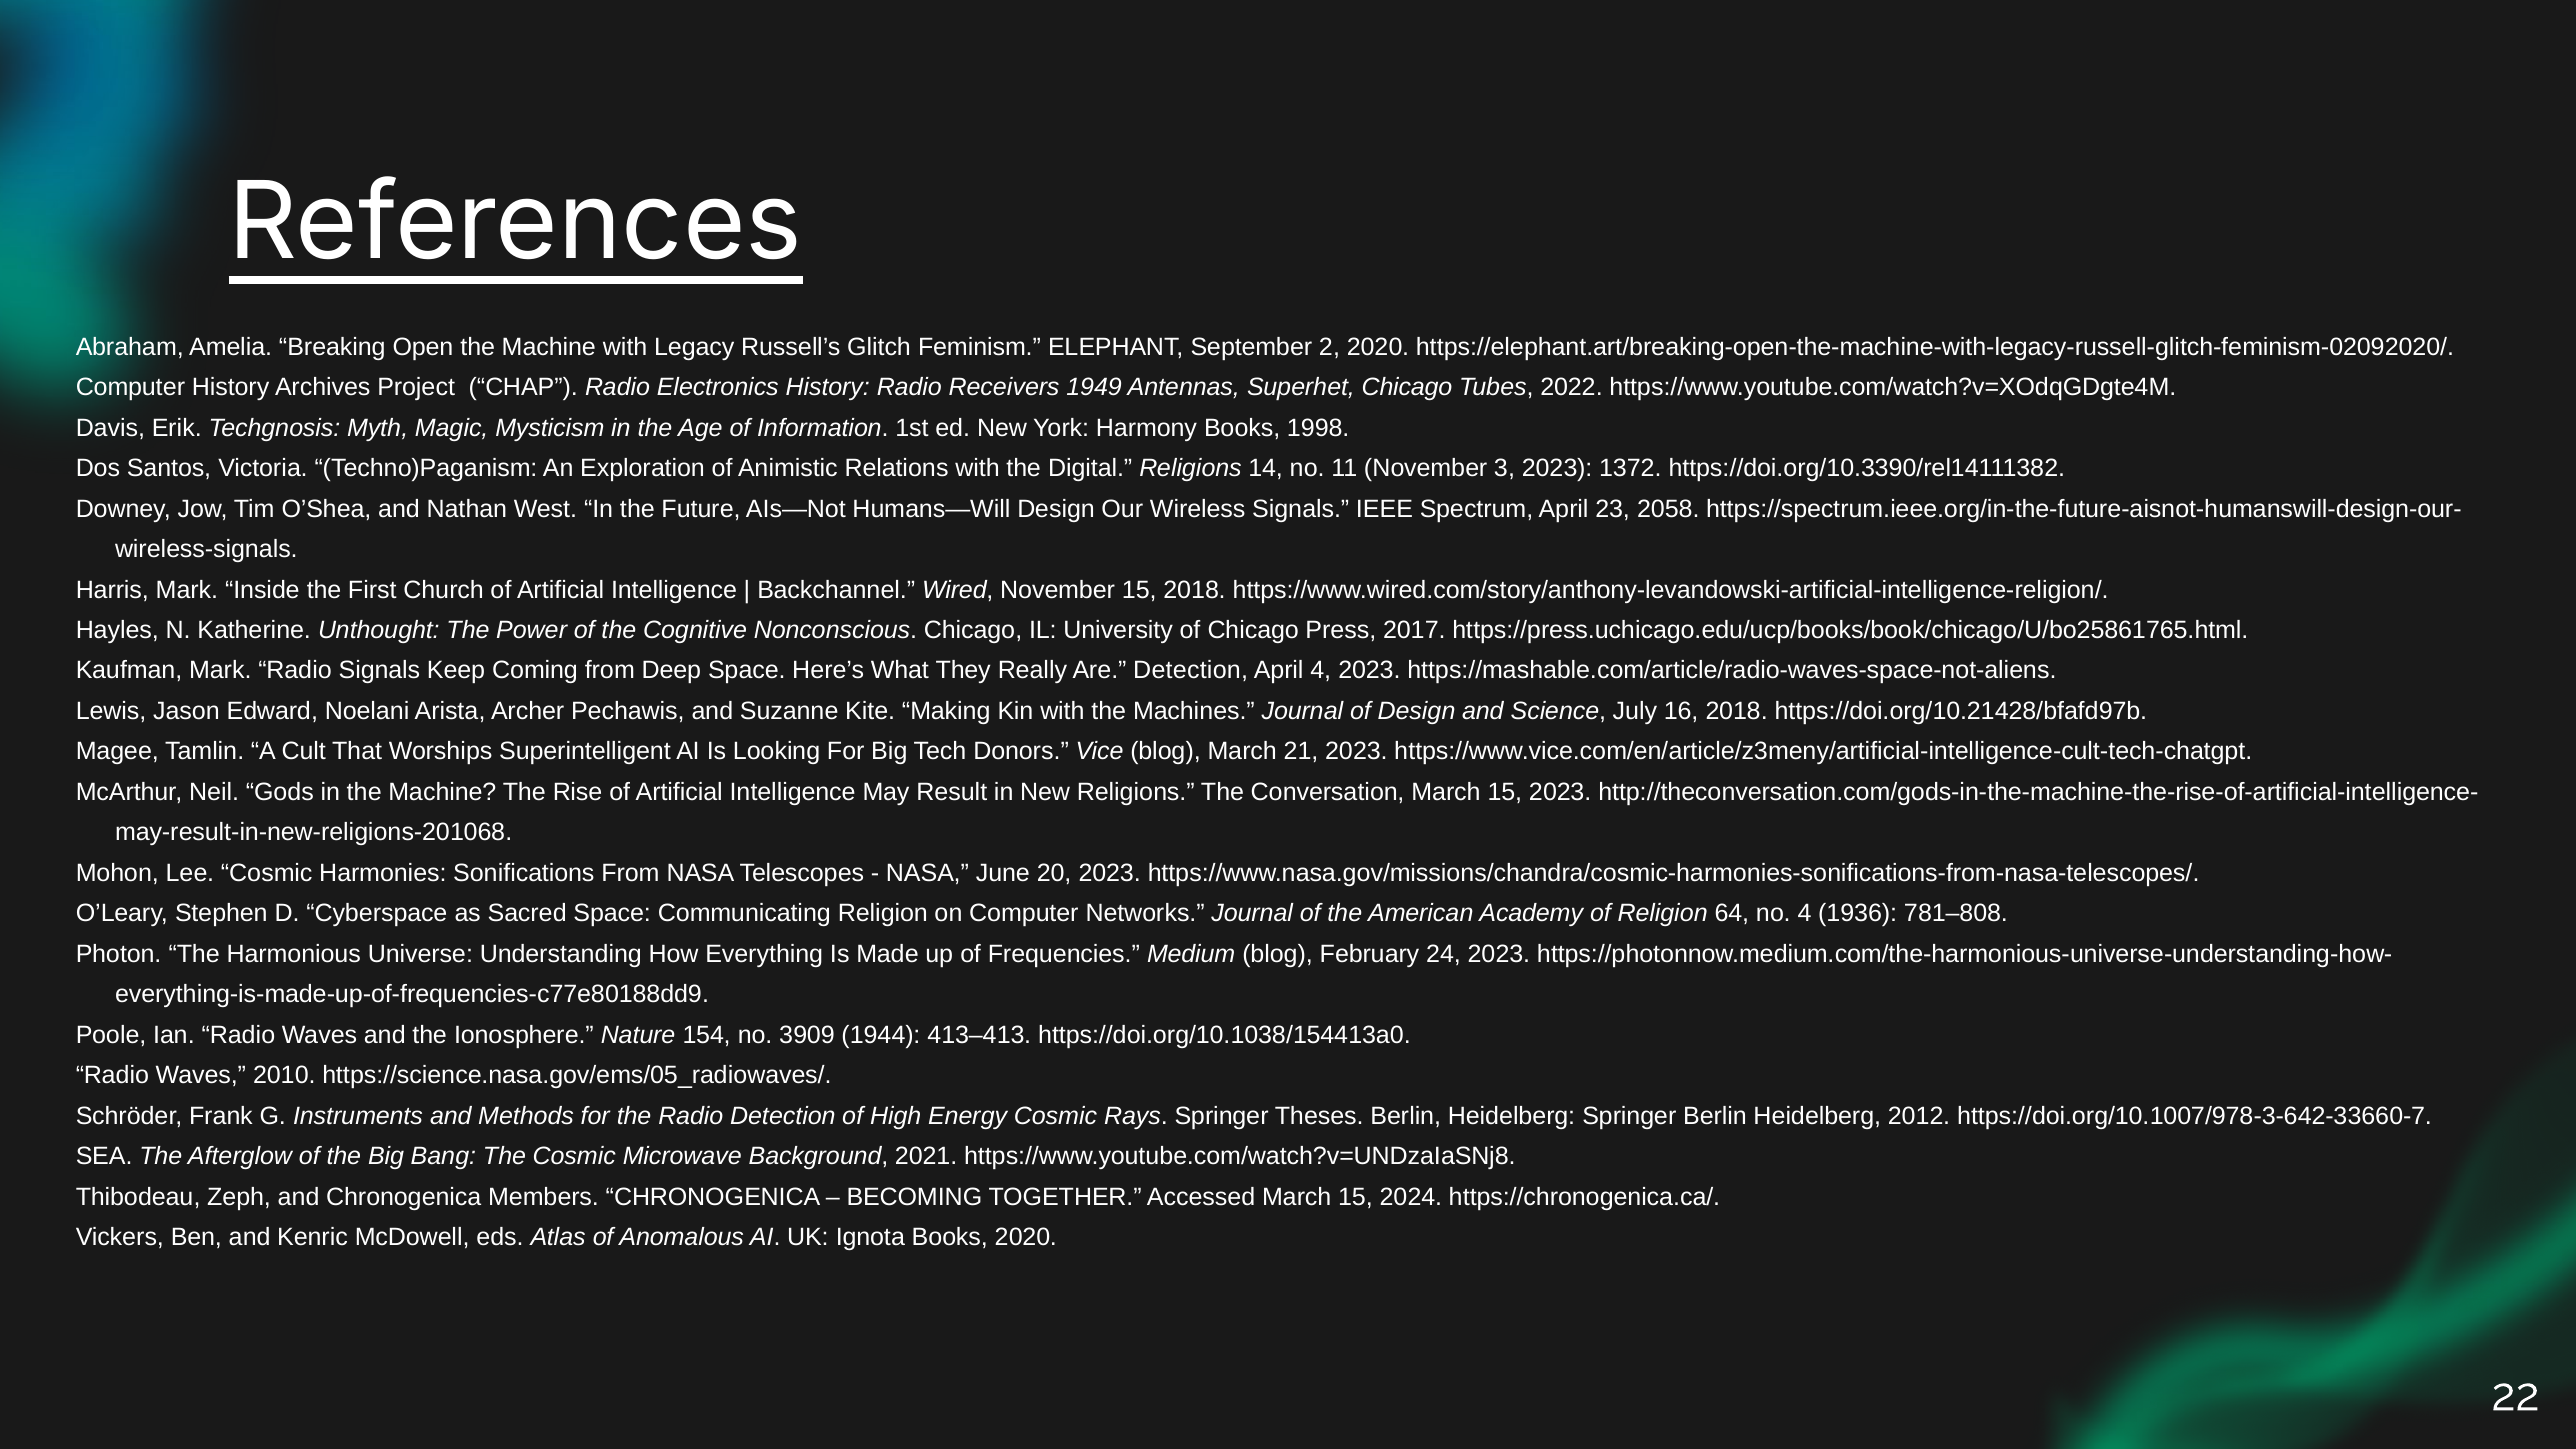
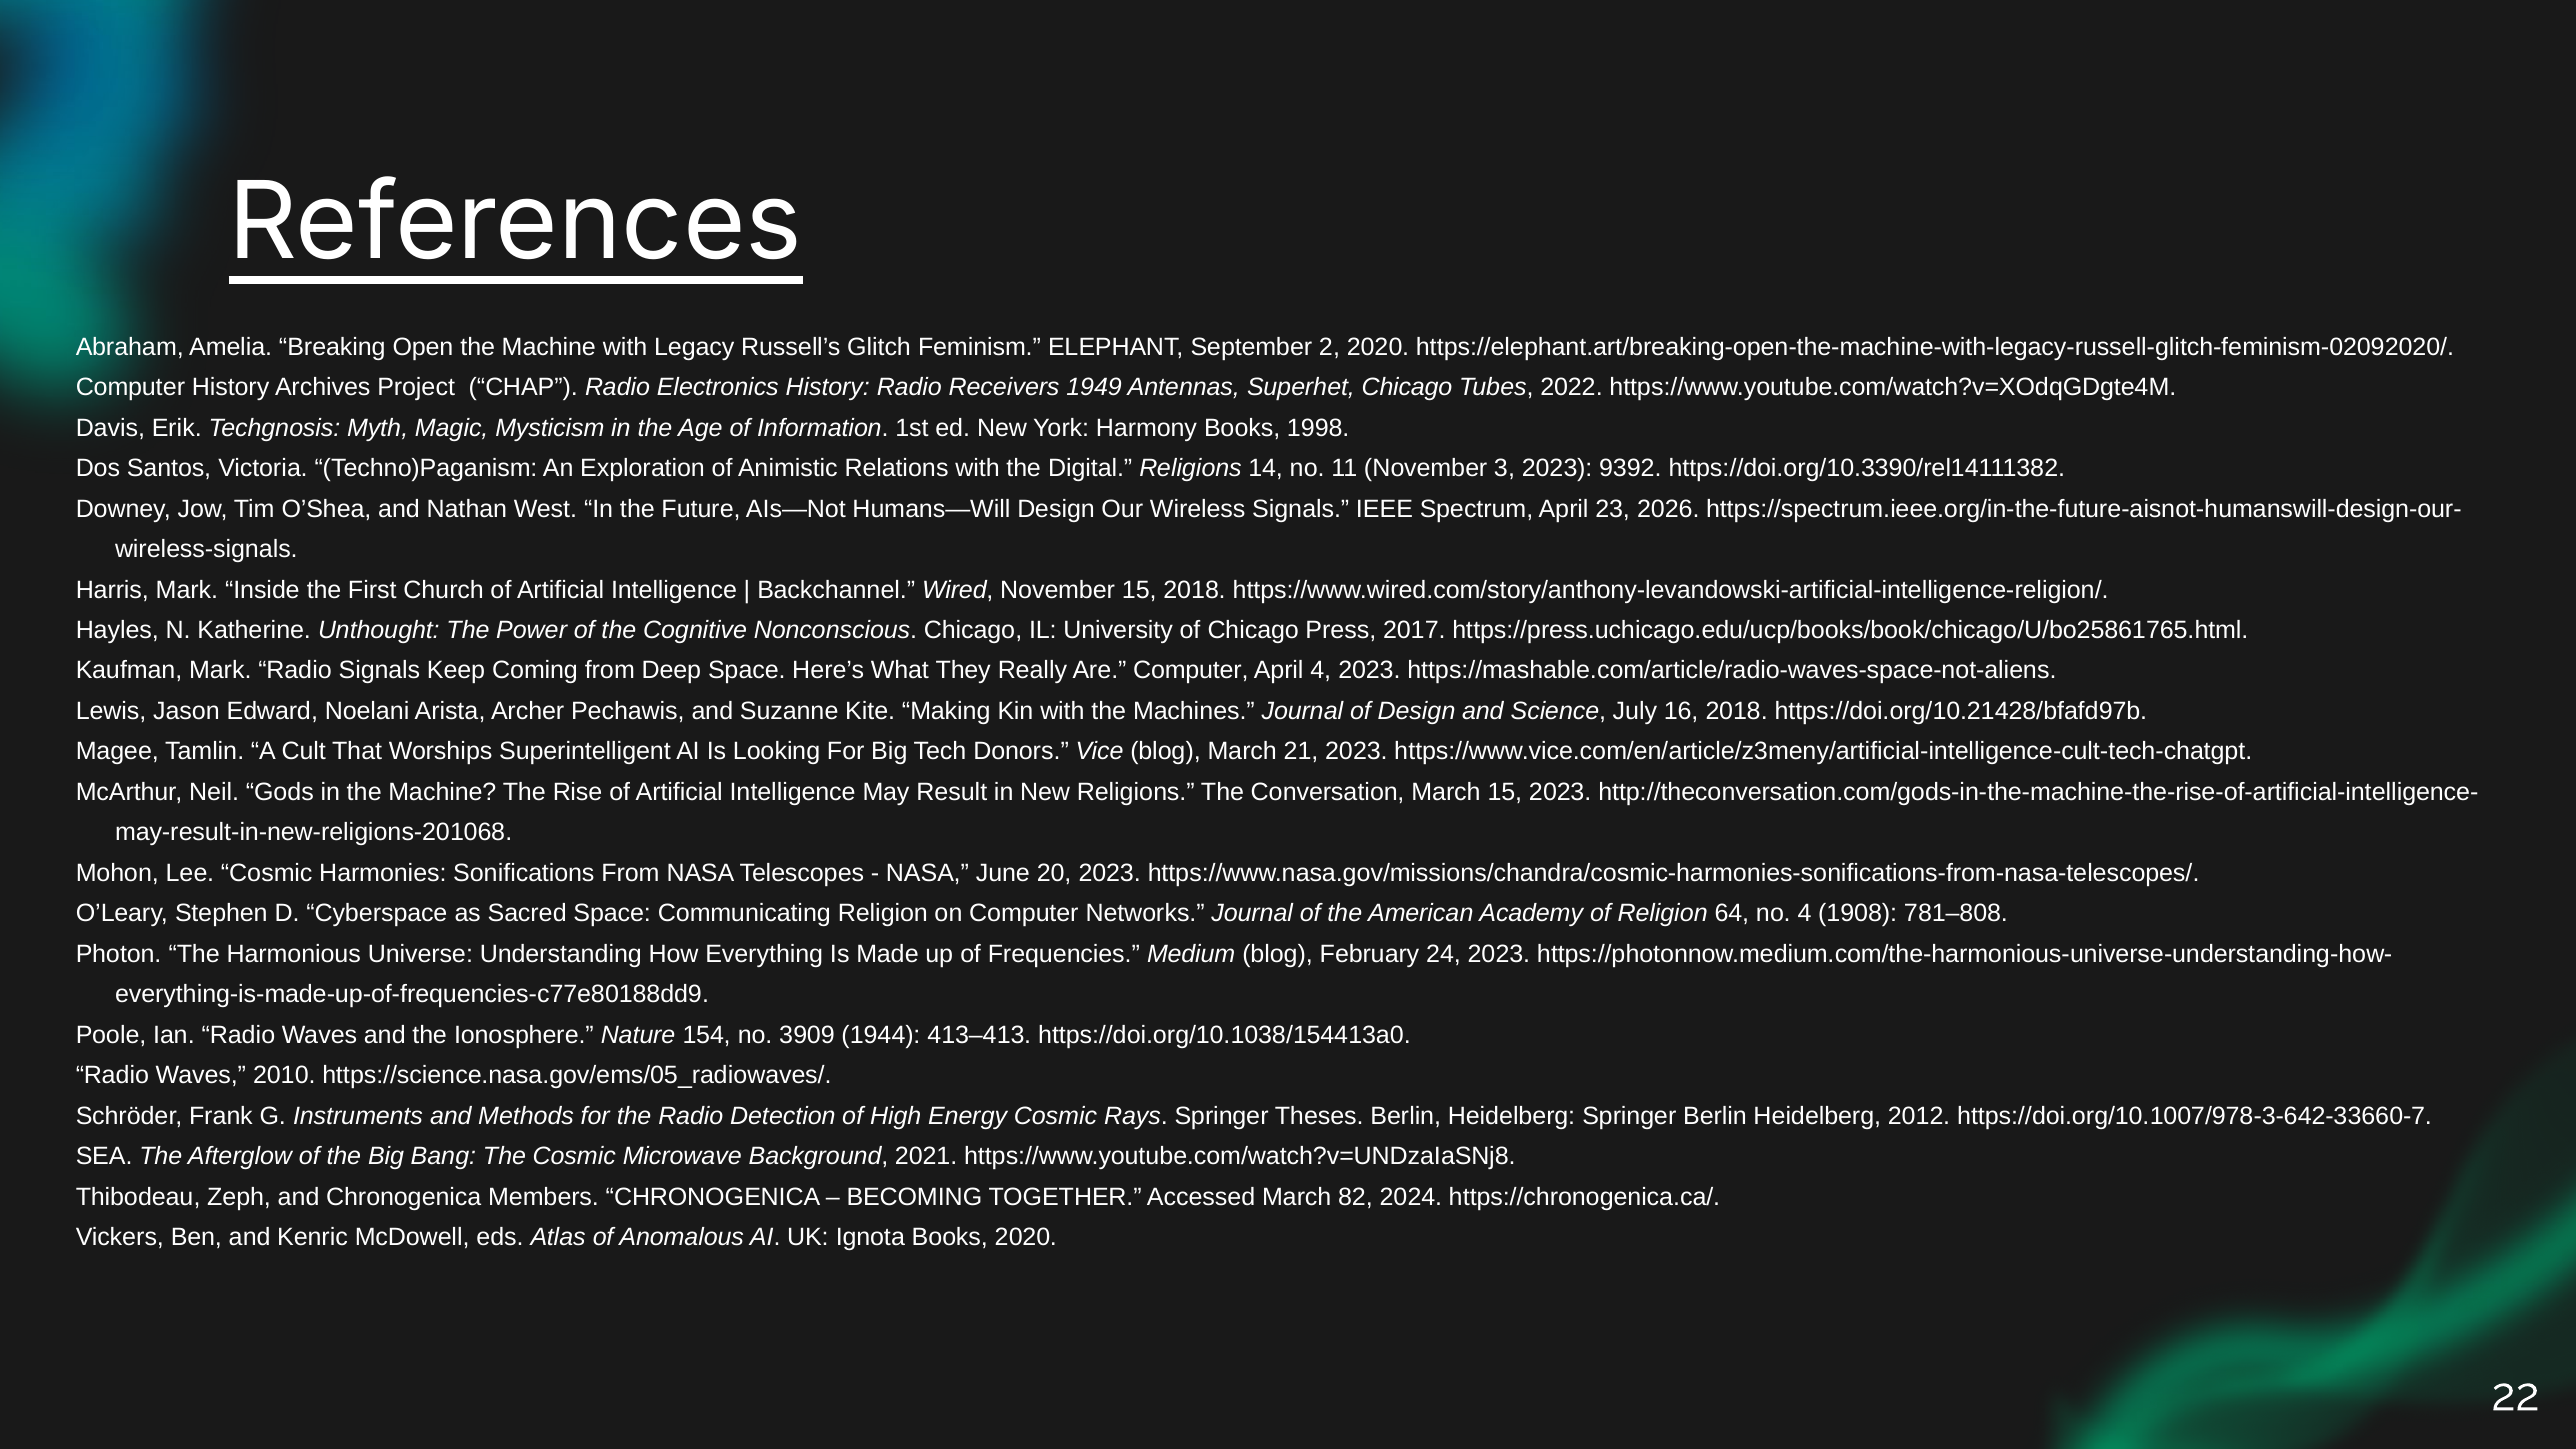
1372: 1372 -> 9392
2058: 2058 -> 2026
Are Detection: Detection -> Computer
1936: 1936 -> 1908
Accessed March 15: 15 -> 82
